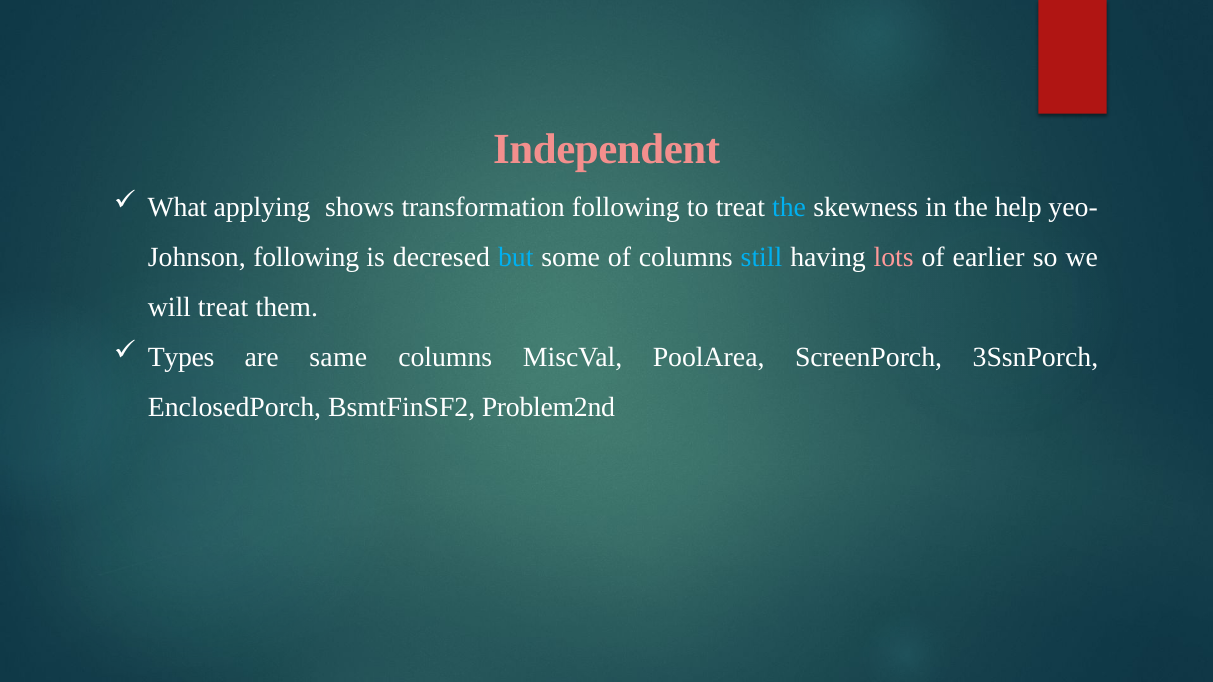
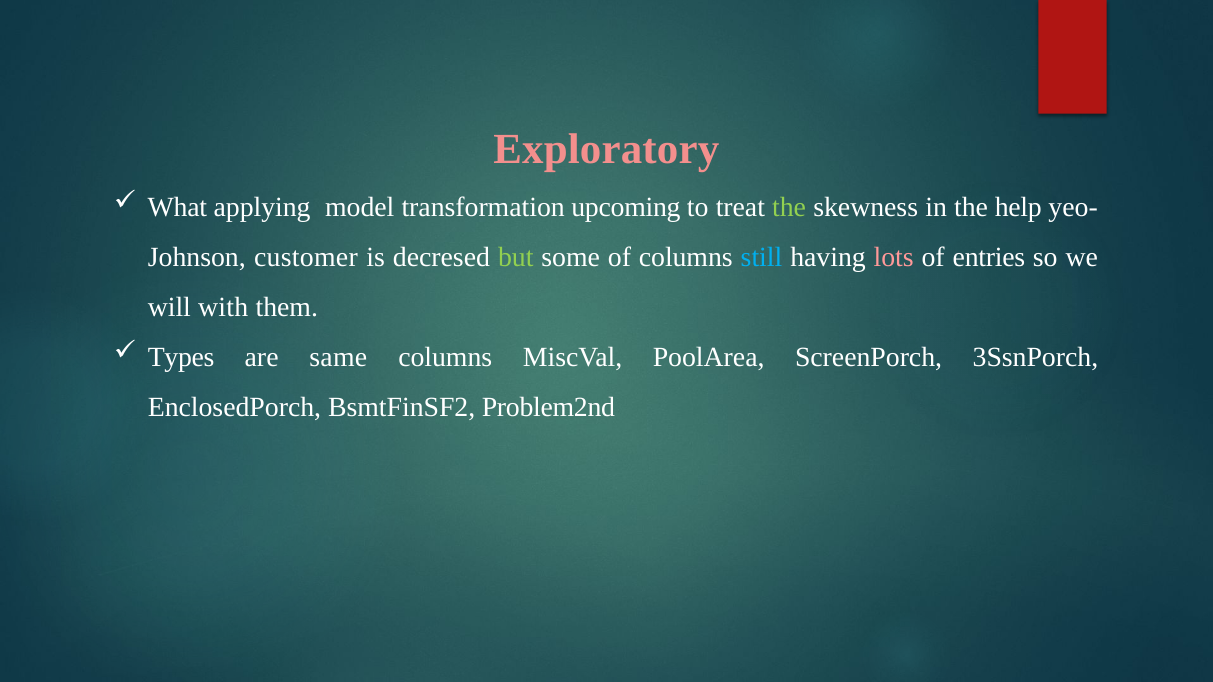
Independent: Independent -> Exploratory
shows: shows -> model
transformation following: following -> upcoming
the at (789, 207) colour: light blue -> light green
following at (306, 257): following -> customer
but colour: light blue -> light green
earlier: earlier -> entries
will treat: treat -> with
